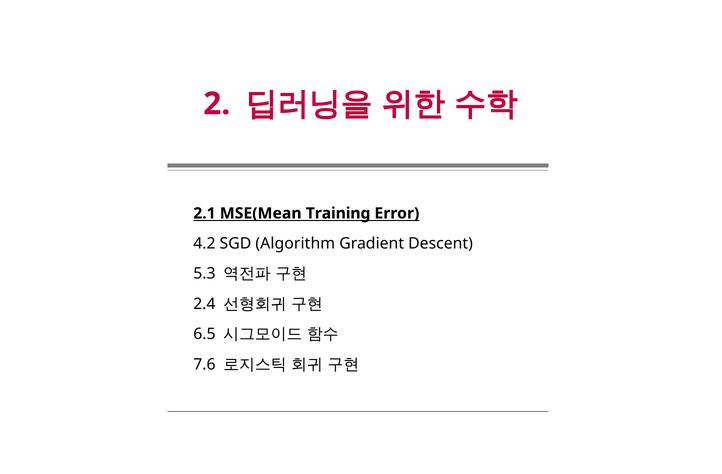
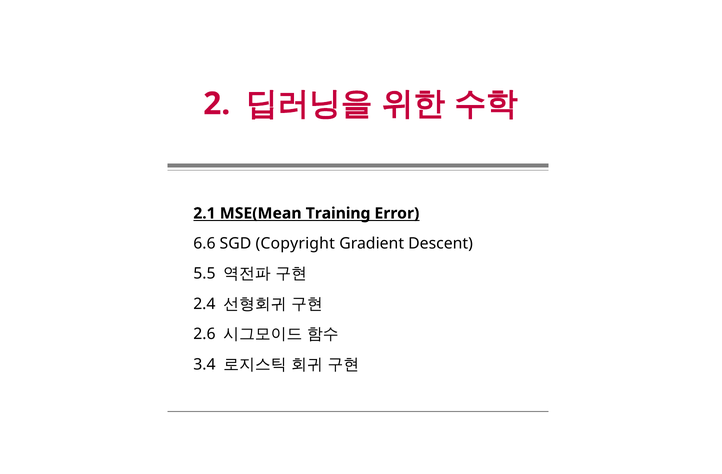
4.2: 4.2 -> 6.6
Algorithm: Algorithm -> Copyright
5.3: 5.3 -> 5.5
6.5: 6.5 -> 2.6
7.6: 7.6 -> 3.4
